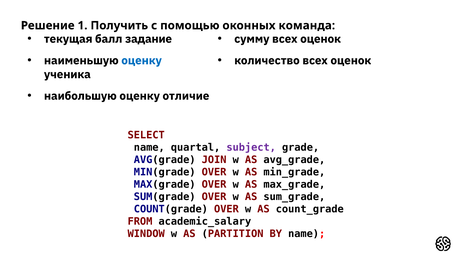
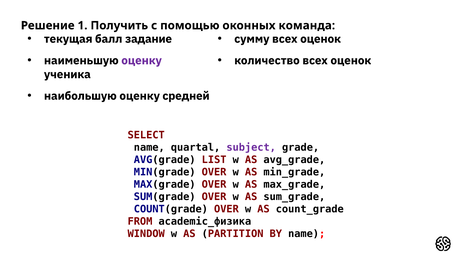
оценку at (142, 61) colour: blue -> purple
отличие: отличие -> средней
JOIN: JOIN -> LIST
academic_salary: academic_salary -> academic_физика
